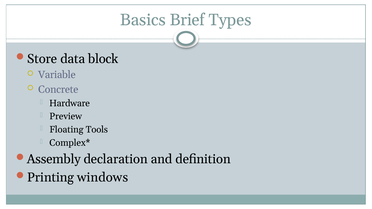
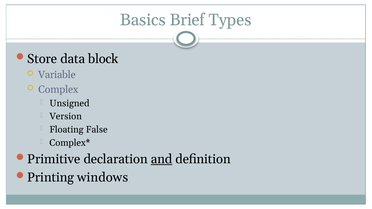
Concrete: Concrete -> Complex
Hardware: Hardware -> Unsigned
Preview: Preview -> Version
Tools: Tools -> False
Assembly: Assembly -> Primitive
and underline: none -> present
